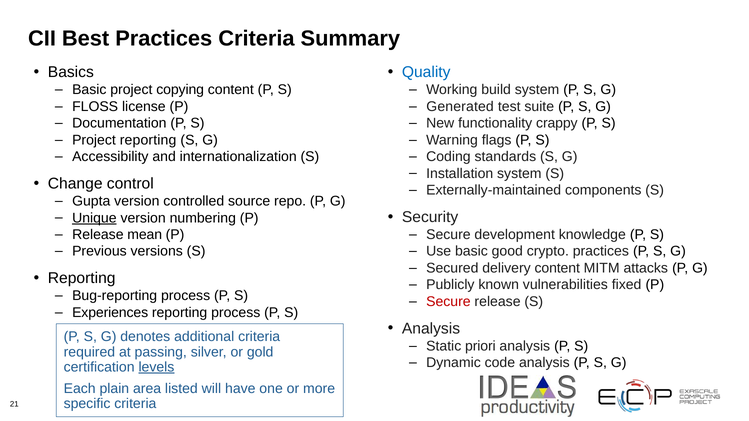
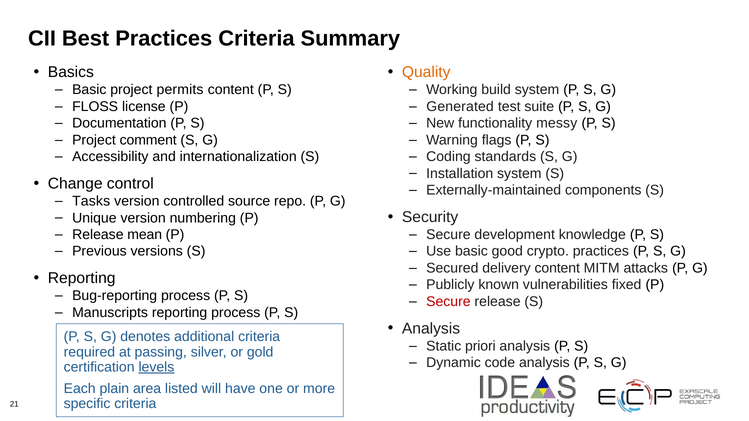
Quality colour: blue -> orange
copying: copying -> permits
crappy: crappy -> messy
Project reporting: reporting -> comment
Gupta: Gupta -> Tasks
Unique underline: present -> none
Experiences: Experiences -> Manuscripts
